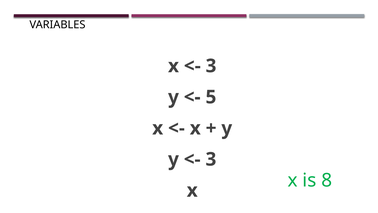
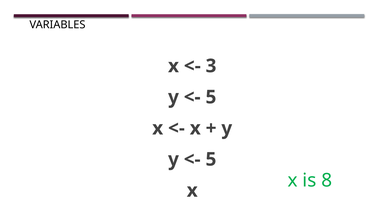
3 at (211, 159): 3 -> 5
